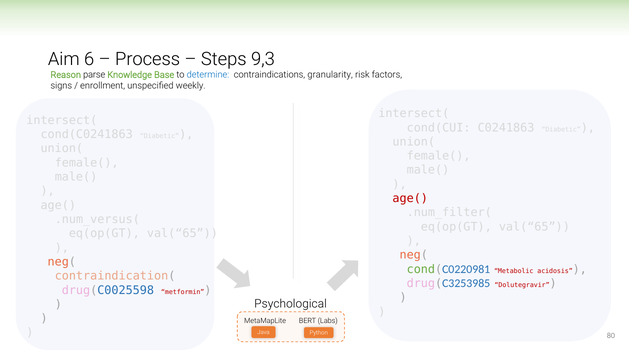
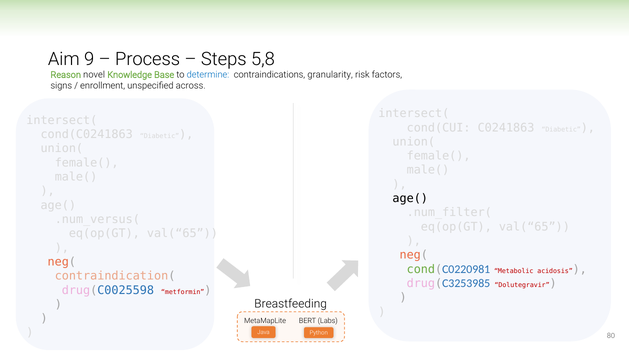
6: 6 -> 9
9,3: 9,3 -> 5,8
parse: parse -> novel
weekly: weekly -> across
age( at (410, 198) colour: red -> black
Psychological: Psychological -> Breastfeeding
